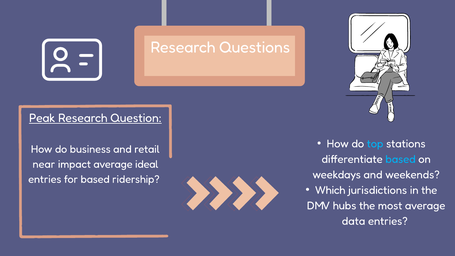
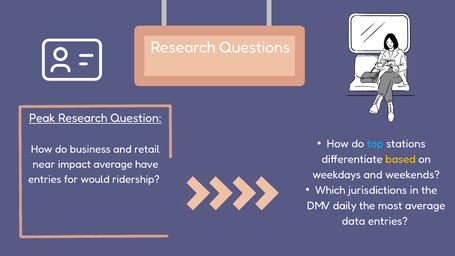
based at (401, 159) colour: light blue -> yellow
ideal: ideal -> have
for based: based -> would
hubs: hubs -> daily
